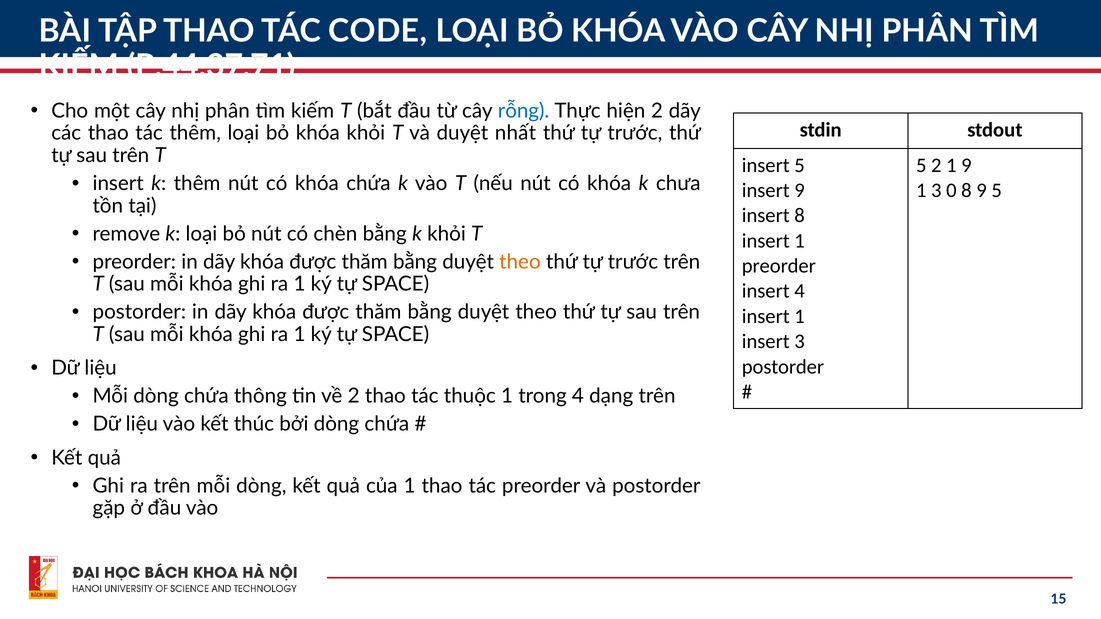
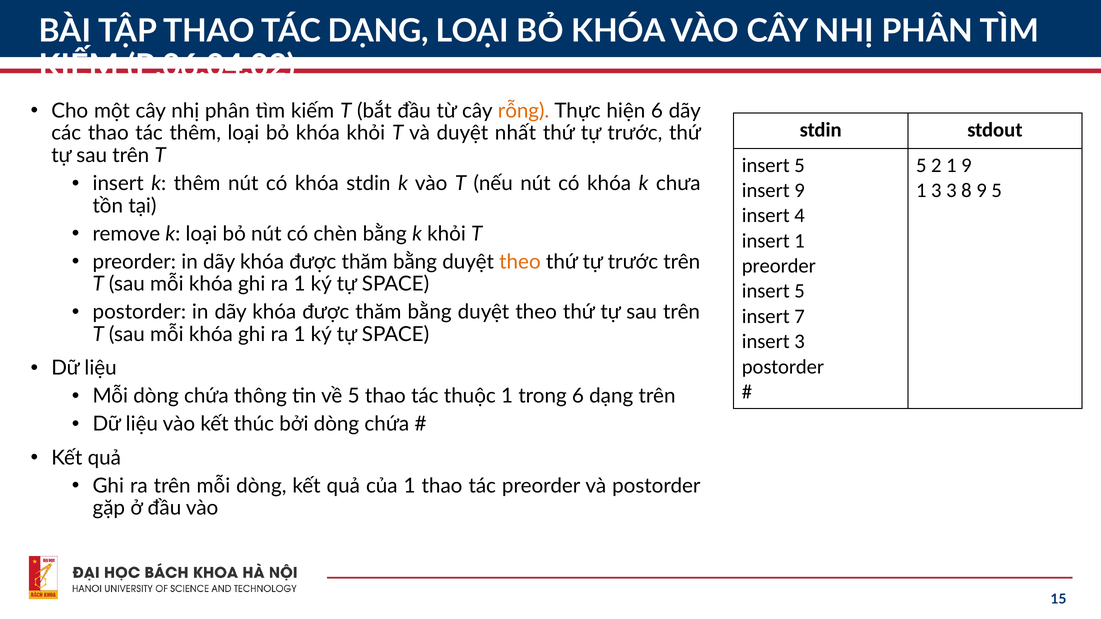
TÁC CODE: CODE -> DẠNG
P.44.37.71: P.44.37.71 -> P.06.04.02
rỗng colour: blue -> orange
hiện 2: 2 -> 6
khóa chứa: chứa -> stdin
3 0: 0 -> 3
insert 8: 8 -> 4
4 at (800, 291): 4 -> 5
1 at (800, 317): 1 -> 7
về 2: 2 -> 5
trong 4: 4 -> 6
